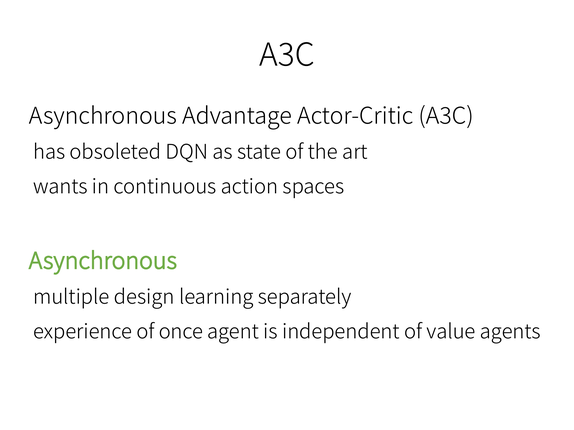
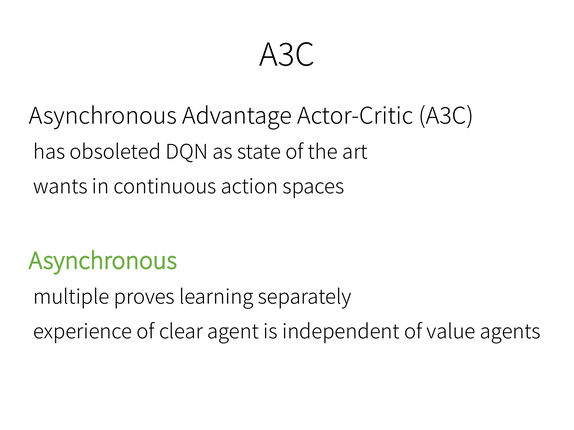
design: design -> proves
once: once -> clear
